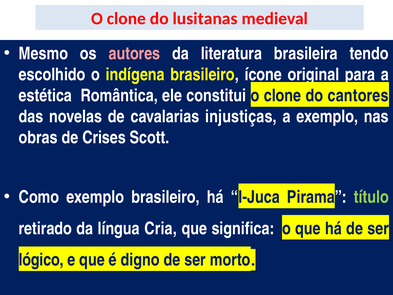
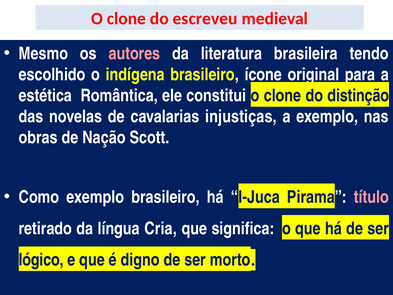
lusitanas: lusitanas -> escreveu
cantores: cantores -> distinção
Crises: Crises -> Nação
título colour: light green -> pink
